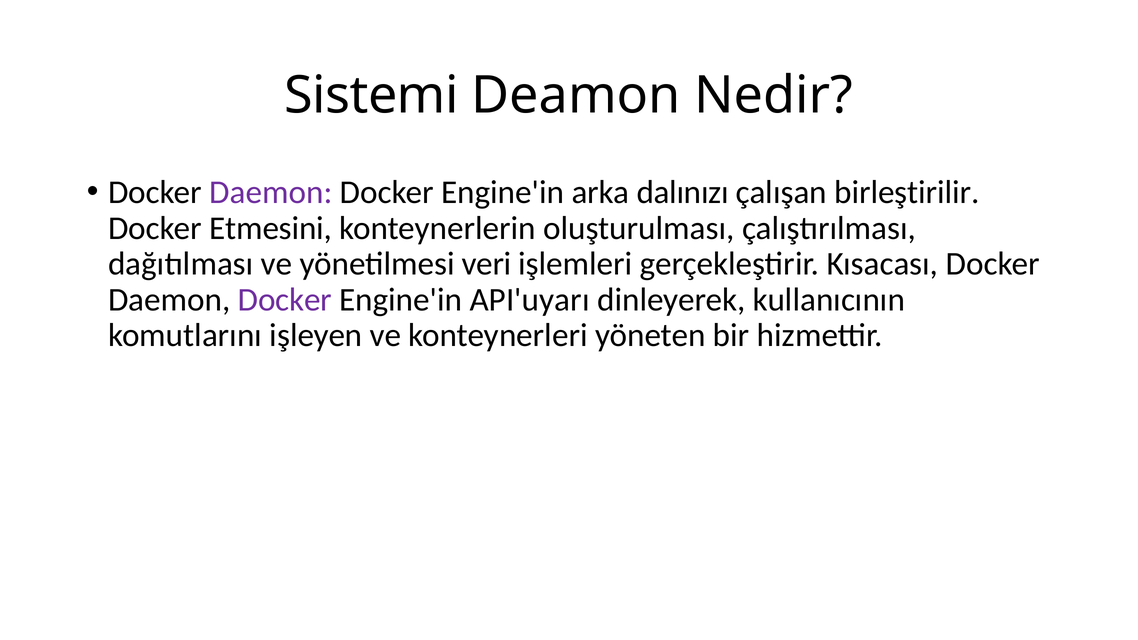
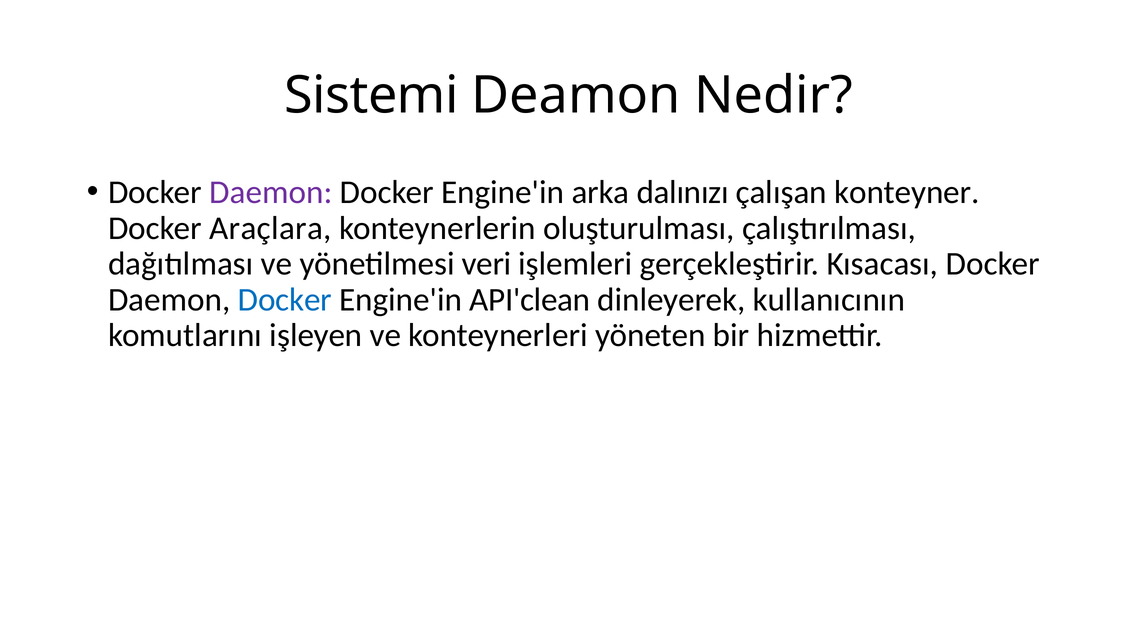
birleştirilir: birleştirilir -> konteyner
Etmesini: Etmesini -> Araçlara
Docker at (285, 300) colour: purple -> blue
API'uyarı: API'uyarı -> API'clean
